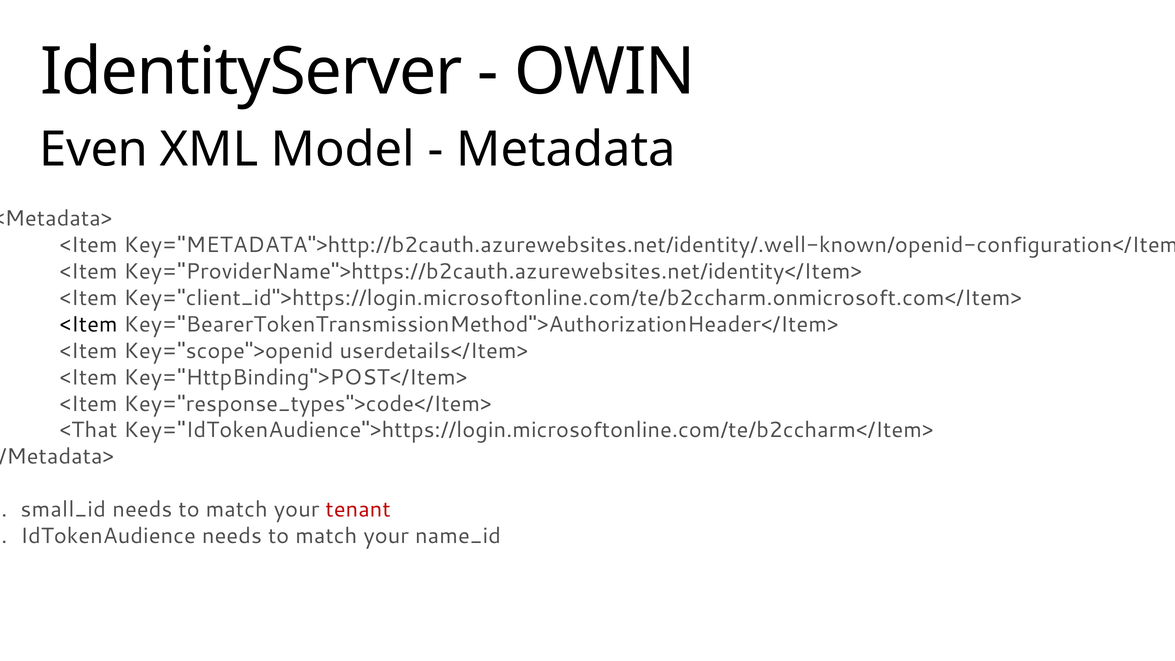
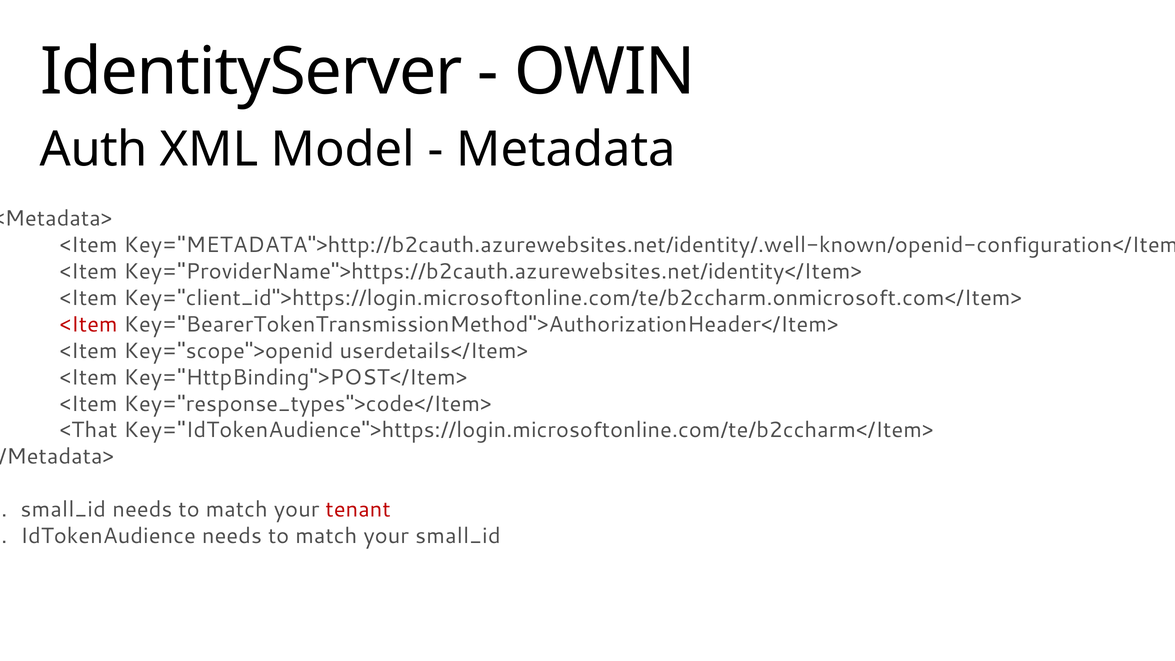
Even: Even -> Auth
<Item at (89, 324) colour: black -> red
your name_id: name_id -> small_id
